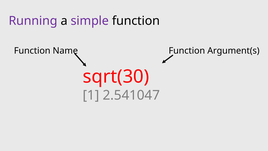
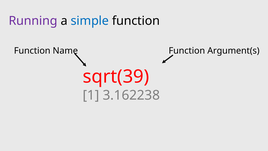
simple colour: purple -> blue
sqrt(30: sqrt(30 -> sqrt(39
2.541047: 2.541047 -> 3.162238
